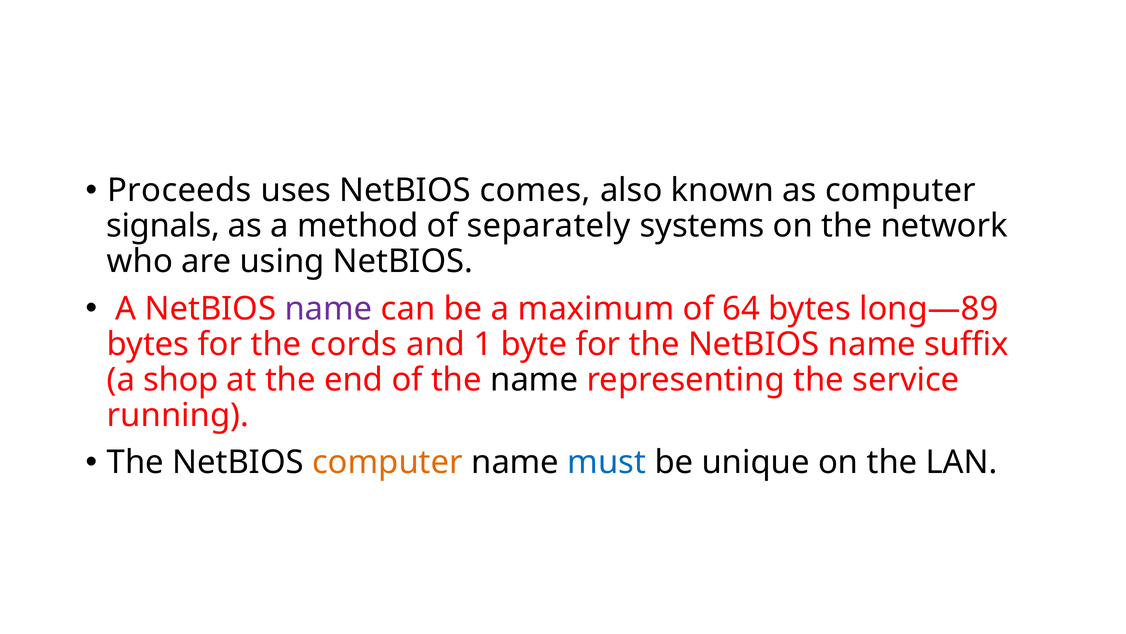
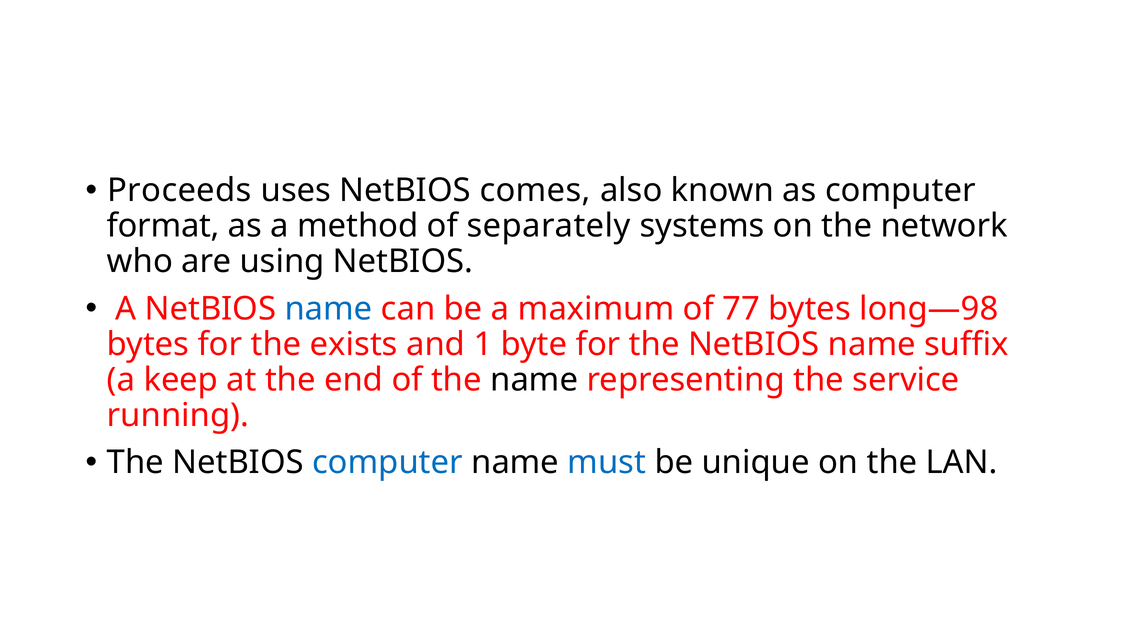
signals: signals -> format
name at (329, 309) colour: purple -> blue
64: 64 -> 77
long—89: long—89 -> long—98
cords: cords -> exists
shop: shop -> keep
computer at (388, 462) colour: orange -> blue
